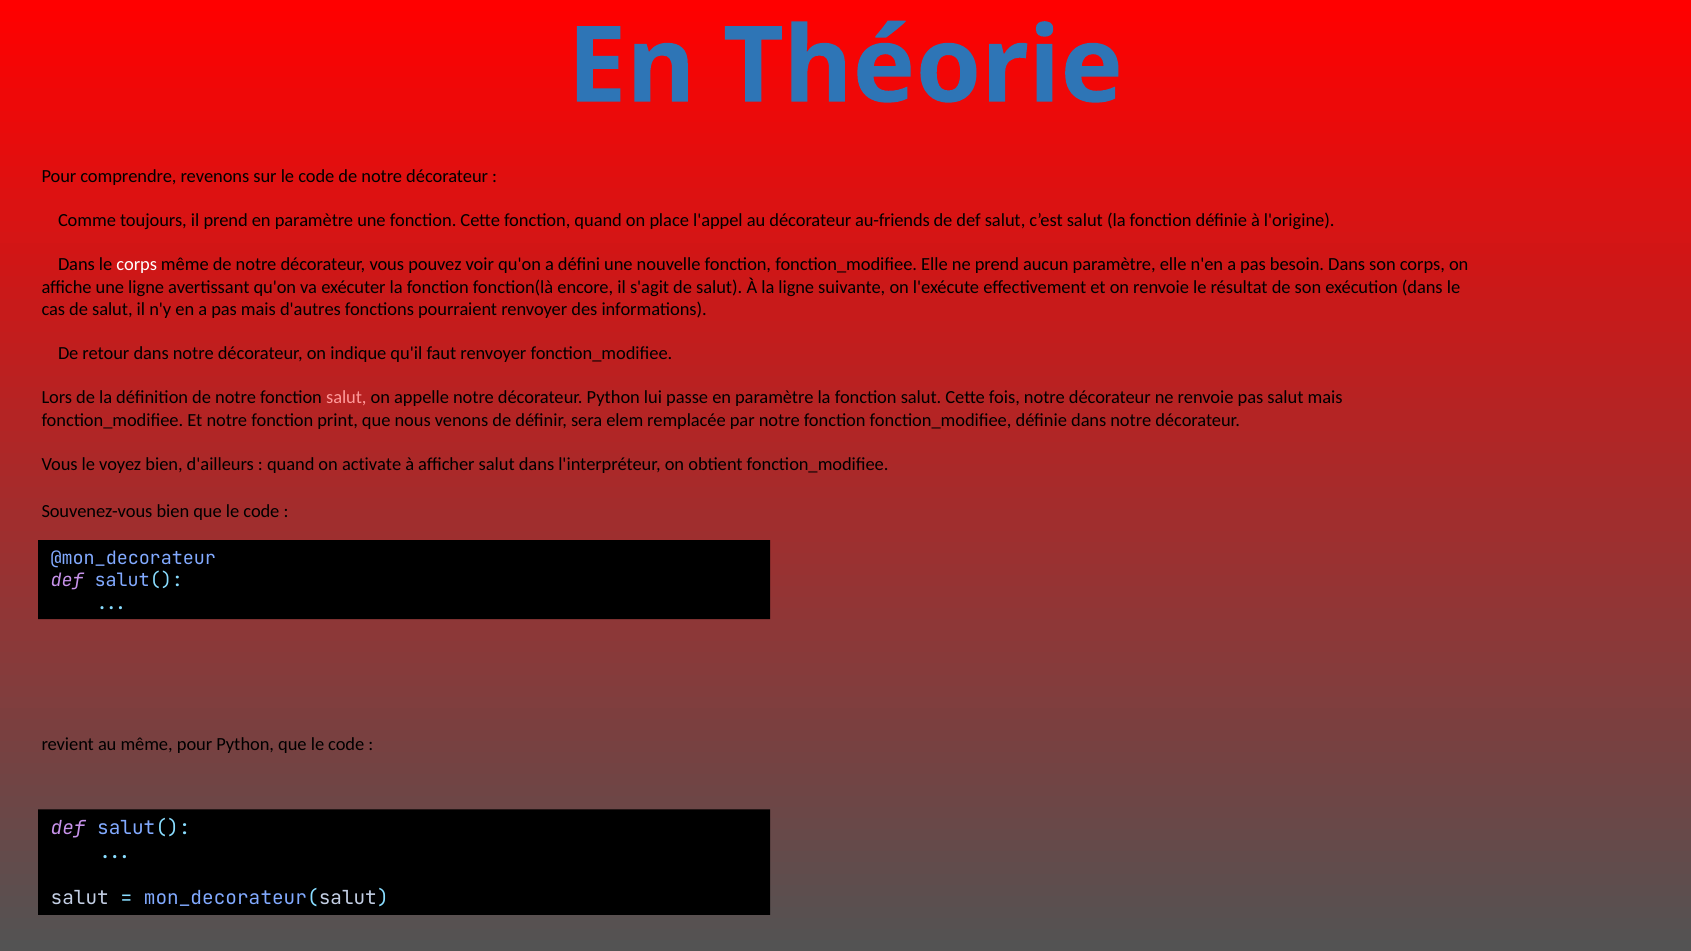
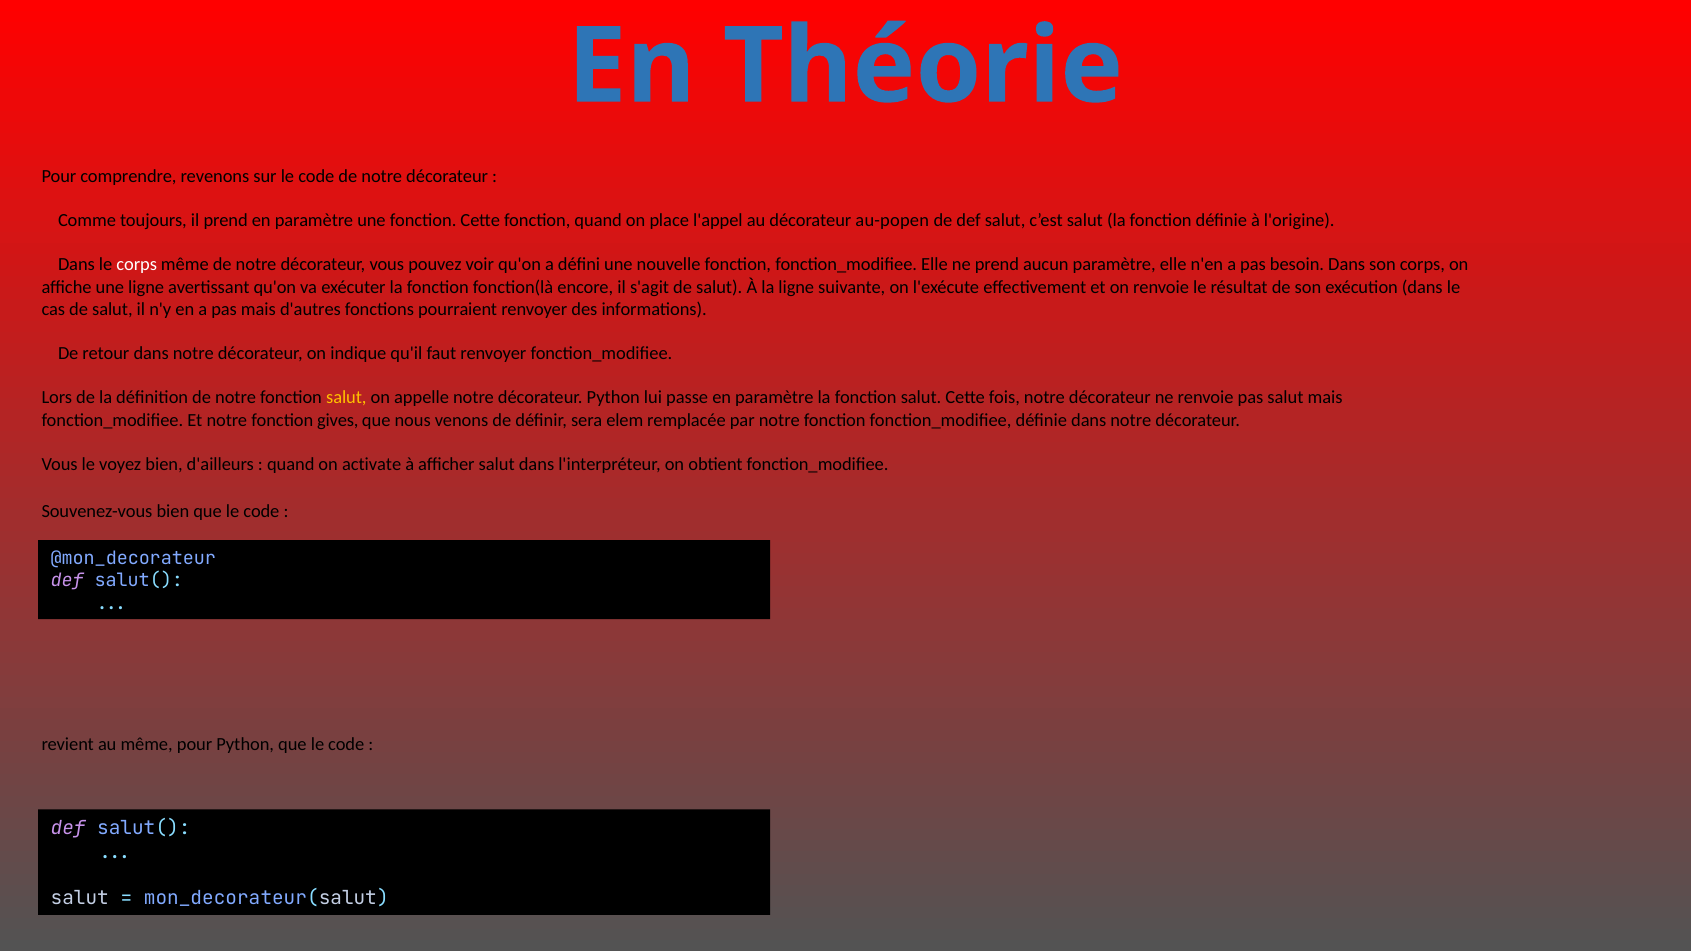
au-friends: au-friends -> au-popen
salut at (346, 398) colour: pink -> yellow
print: print -> gives
